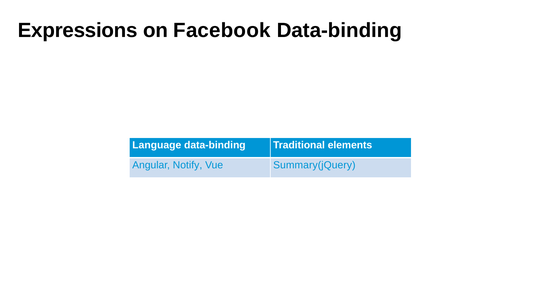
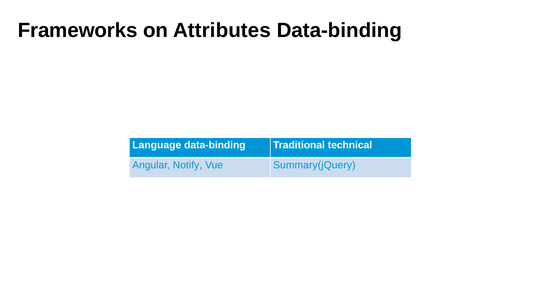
Expressions: Expressions -> Frameworks
Facebook: Facebook -> Attributes
elements: elements -> technical
